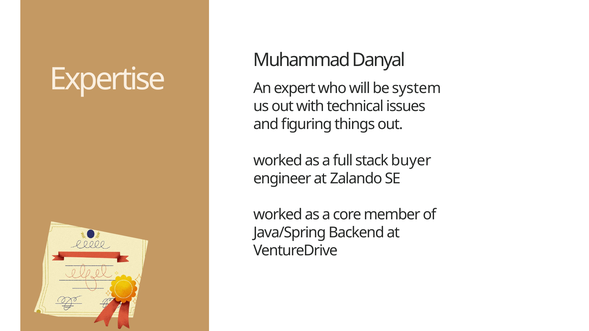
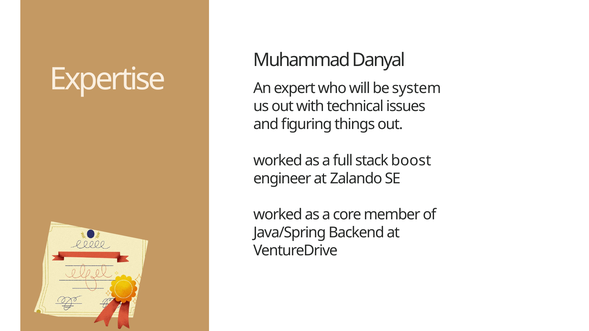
buyer: buyer -> boost
